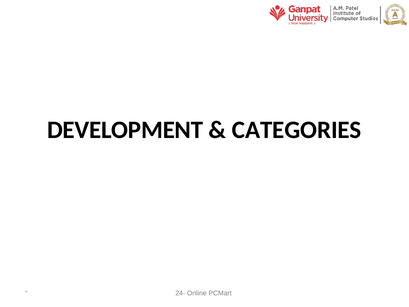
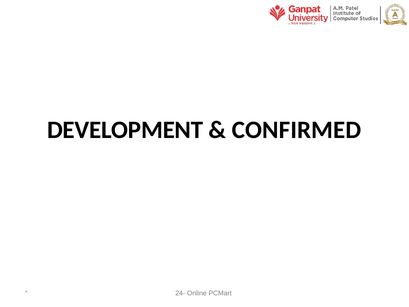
CATEGORIES: CATEGORIES -> CONFIRMED
